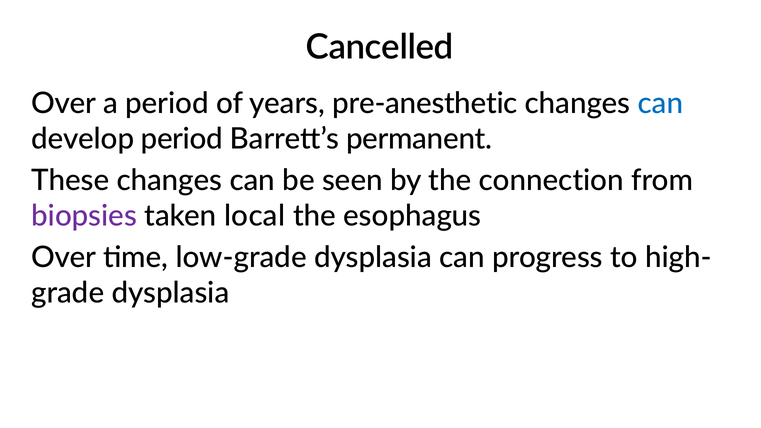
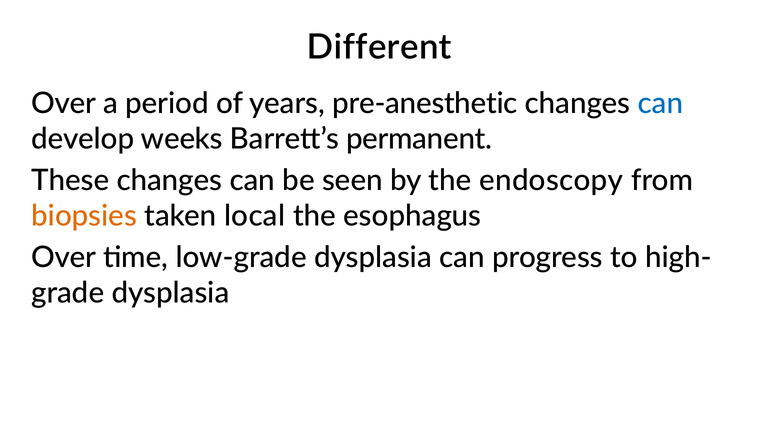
Cancelled: Cancelled -> Different
develop period: period -> weeks
connection: connection -> endoscopy
biopsies colour: purple -> orange
